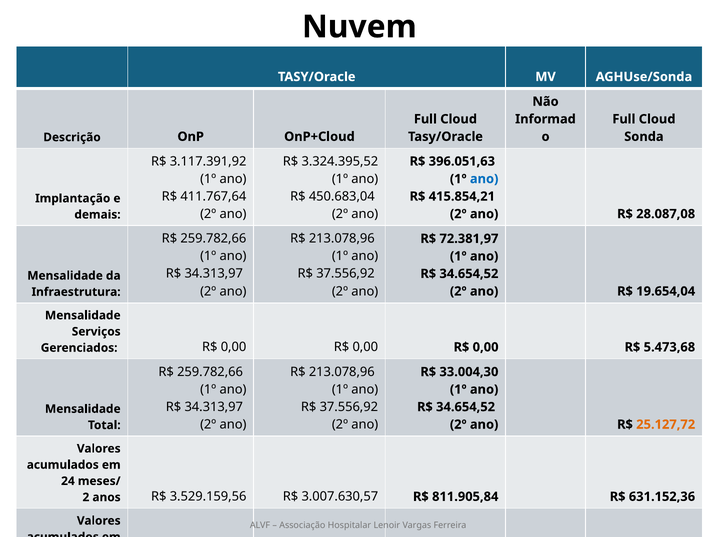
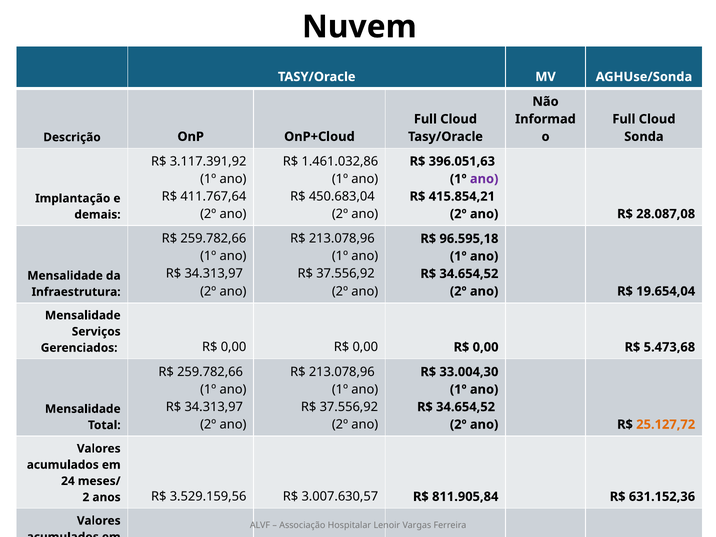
3.324.395,52: 3.324.395,52 -> 1.461.032,86
ano at (484, 179) colour: blue -> purple
72.381,97: 72.381,97 -> 96.595,18
